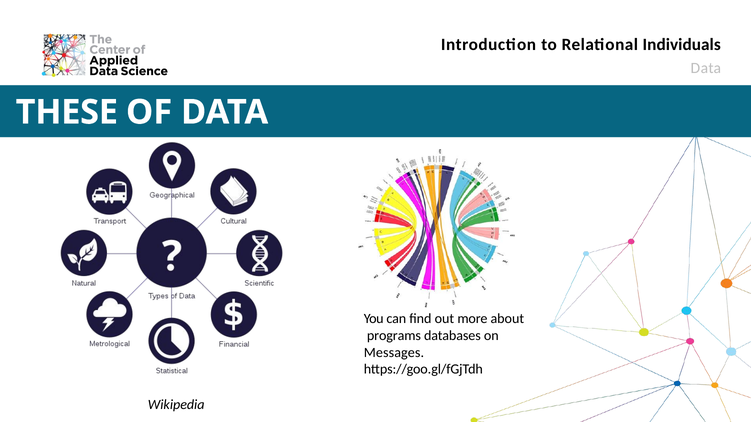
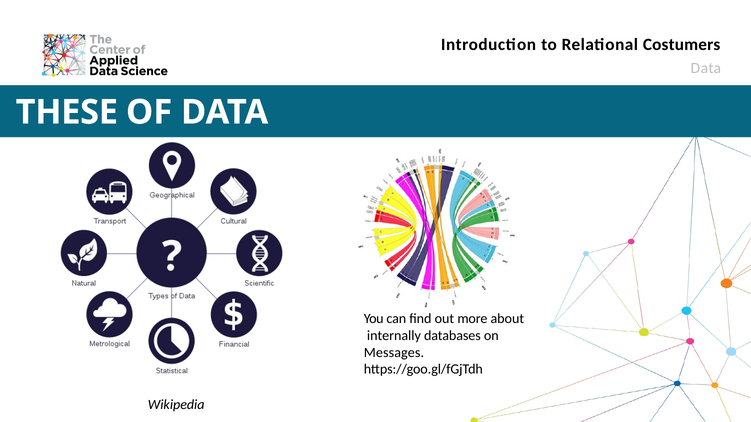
Individuals: Individuals -> Costumers
programs: programs -> internally
